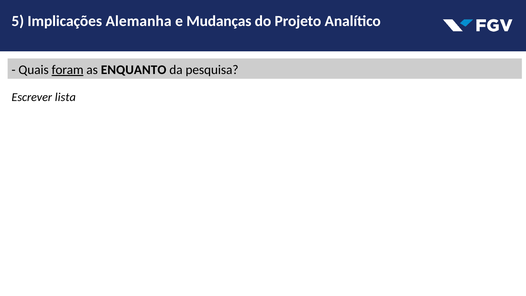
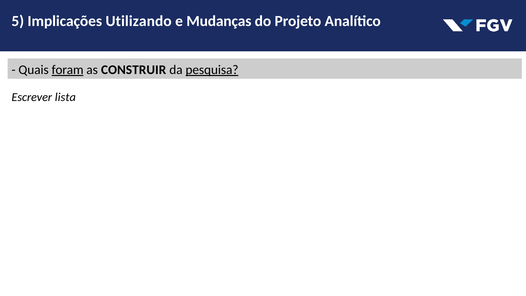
Alemanha: Alemanha -> Utilizando
ENQUANTO: ENQUANTO -> CONSTRUIR
pesquisa underline: none -> present
